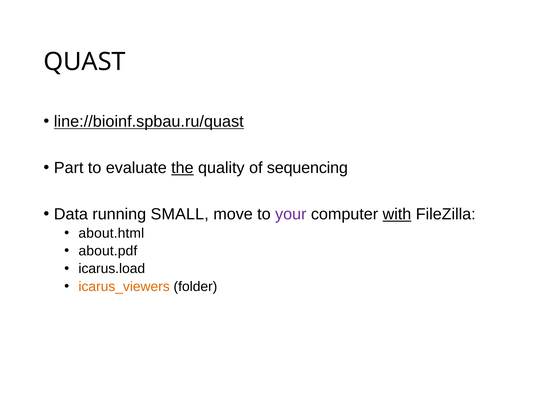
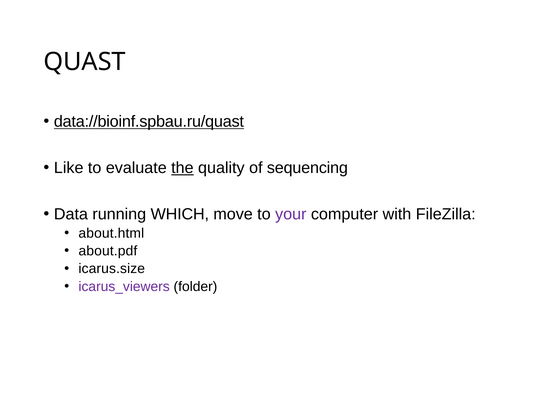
line://bioinf.spbau.ru/quast: line://bioinf.spbau.ru/quast -> data://bioinf.spbau.ru/quast
Part: Part -> Like
SMALL: SMALL -> WHICH
with underline: present -> none
icarus.load: icarus.load -> icarus.size
icarus_viewers colour: orange -> purple
